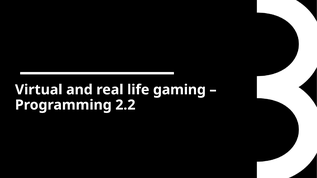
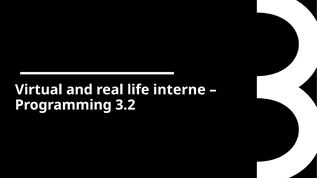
gaming: gaming -> interne
2.2: 2.2 -> 3.2
